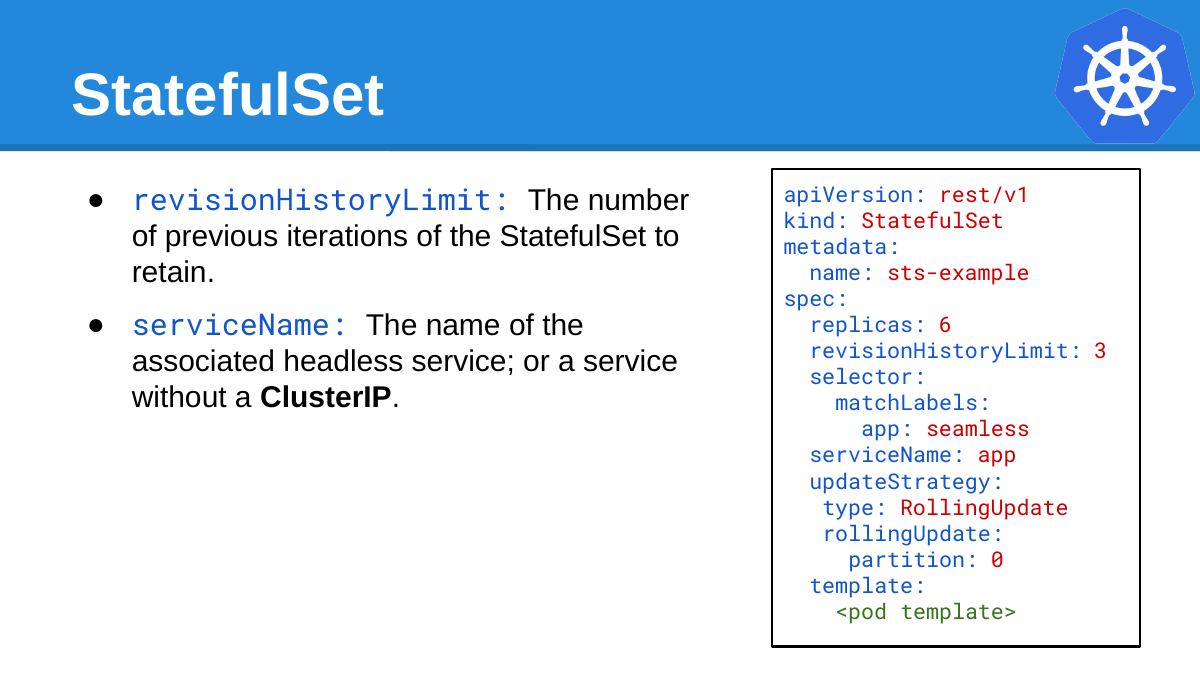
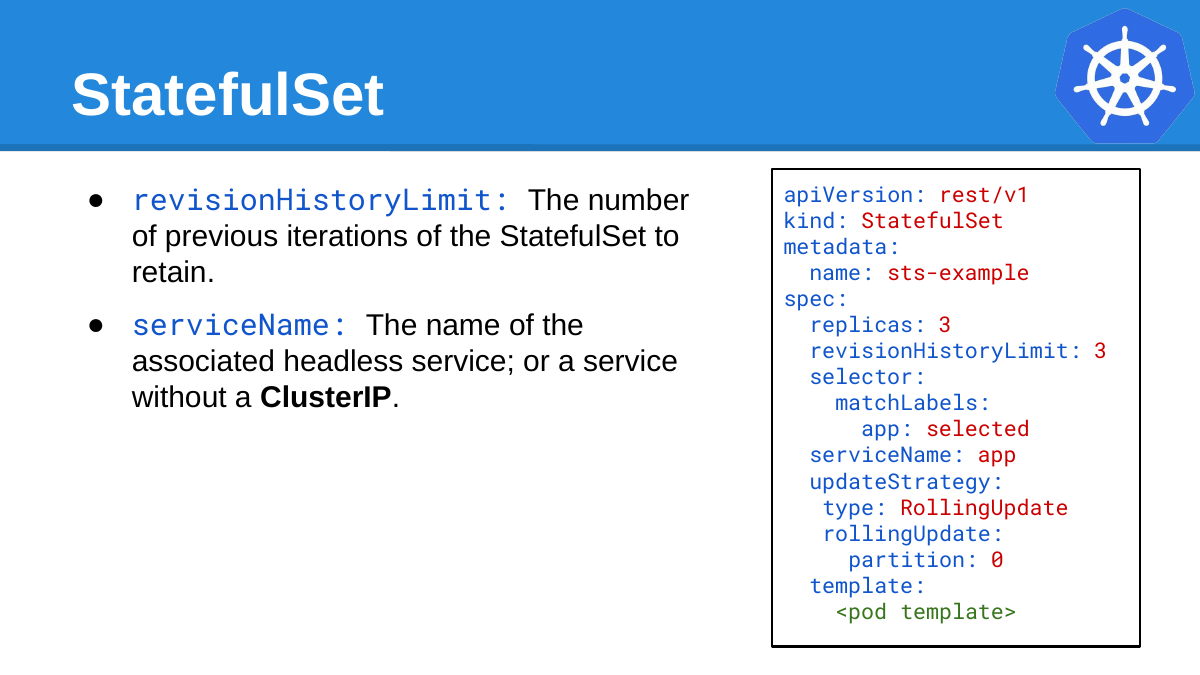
replicas 6: 6 -> 3
seamless: seamless -> selected
